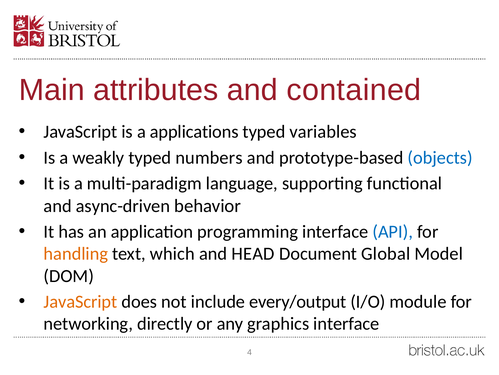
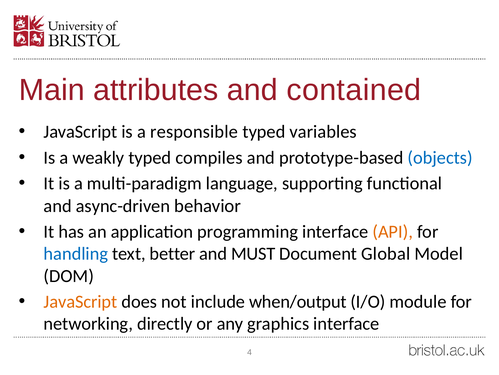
applications: applications -> responsible
numbers: numbers -> compiles
API colour: blue -> orange
handling colour: orange -> blue
which: which -> better
HEAD: HEAD -> MUST
every/output: every/output -> when/output
